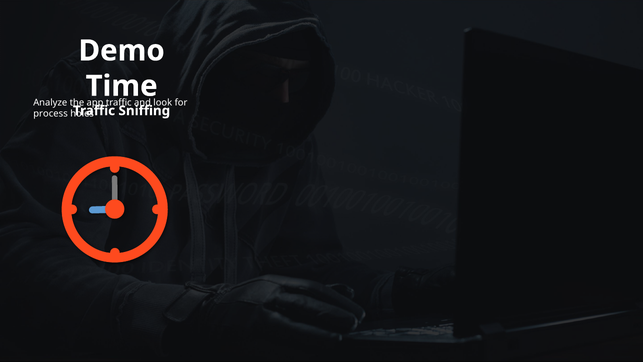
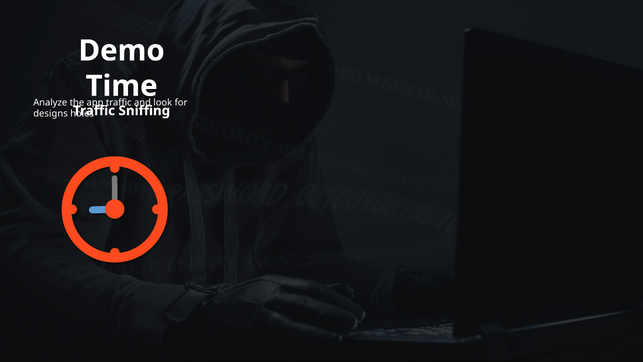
process: process -> designs
